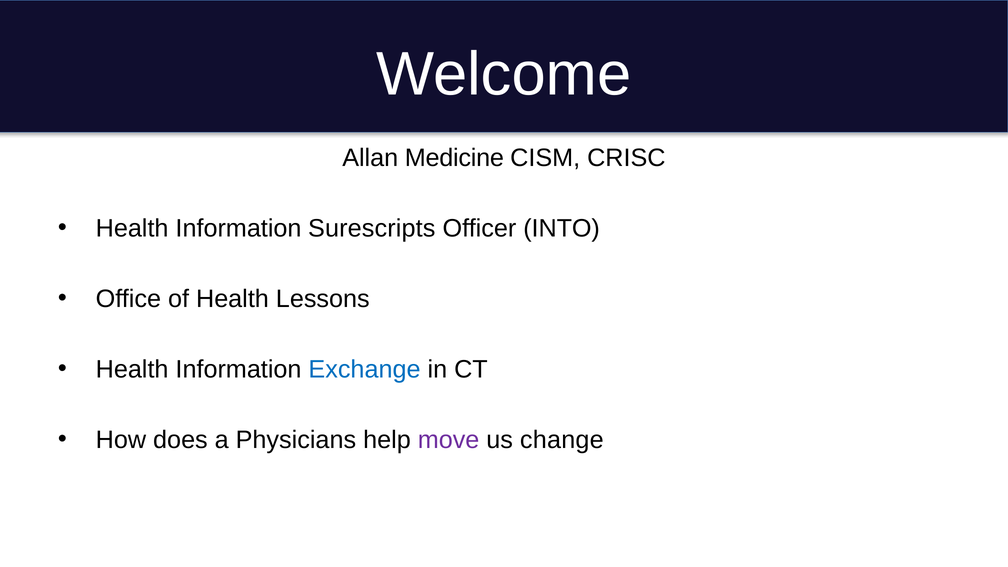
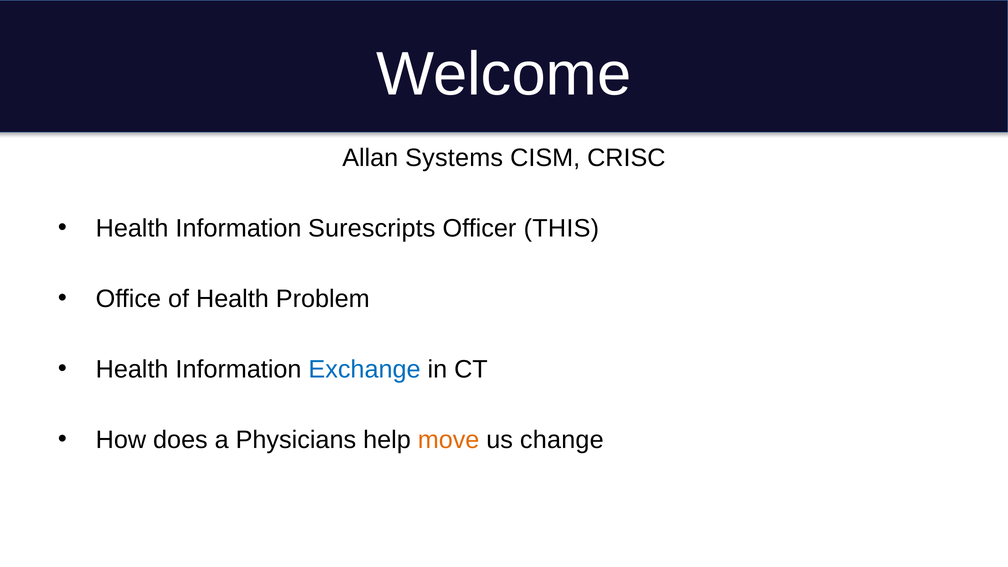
Medicine: Medicine -> Systems
INTO: INTO -> THIS
Lessons: Lessons -> Problem
move colour: purple -> orange
